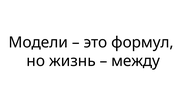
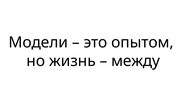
формул: формул -> опытом
